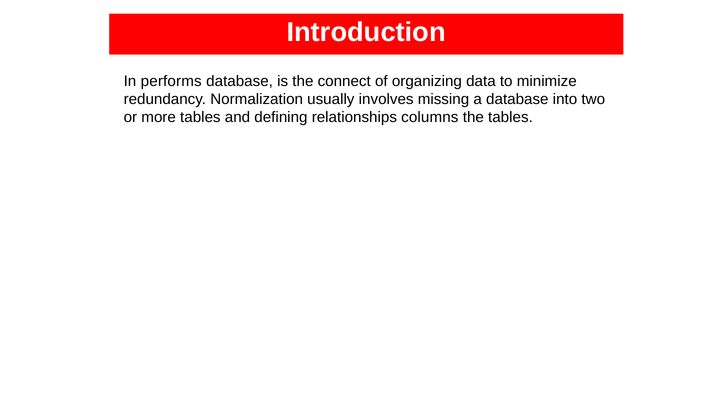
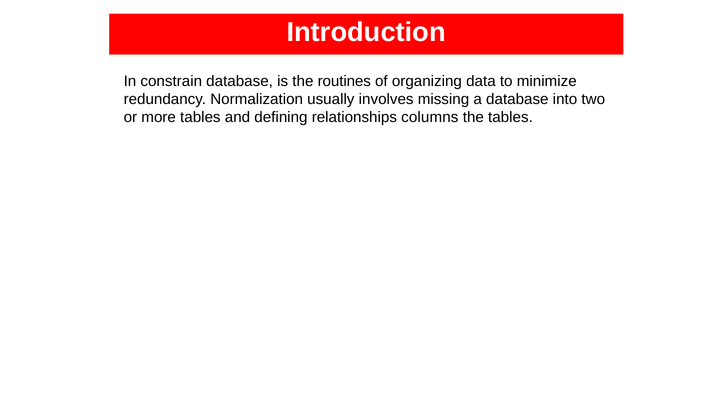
performs: performs -> constrain
connect: connect -> routines
